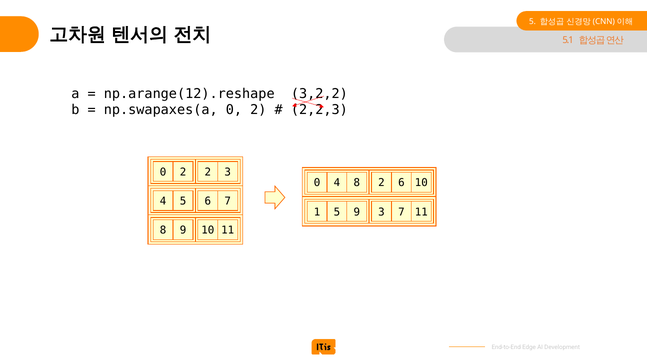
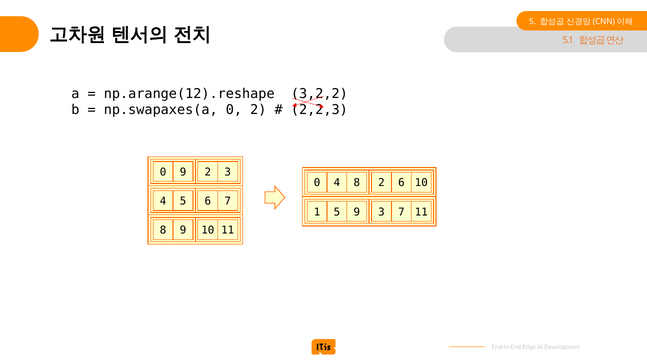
2 at (183, 172): 2 -> 9
